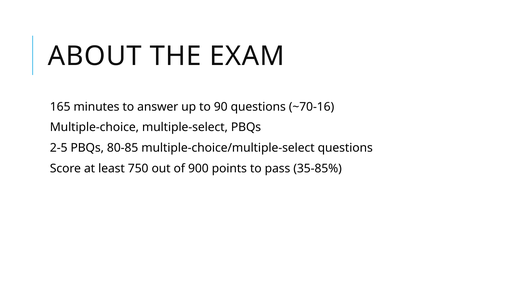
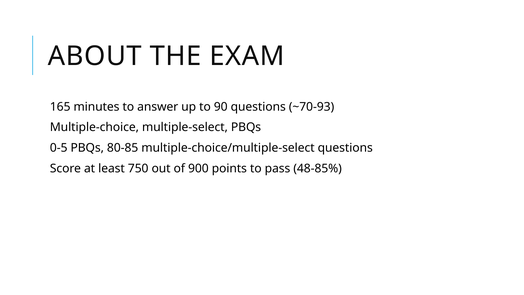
~70-16: ~70-16 -> ~70-93
2-5: 2-5 -> 0-5
35-85%: 35-85% -> 48-85%
